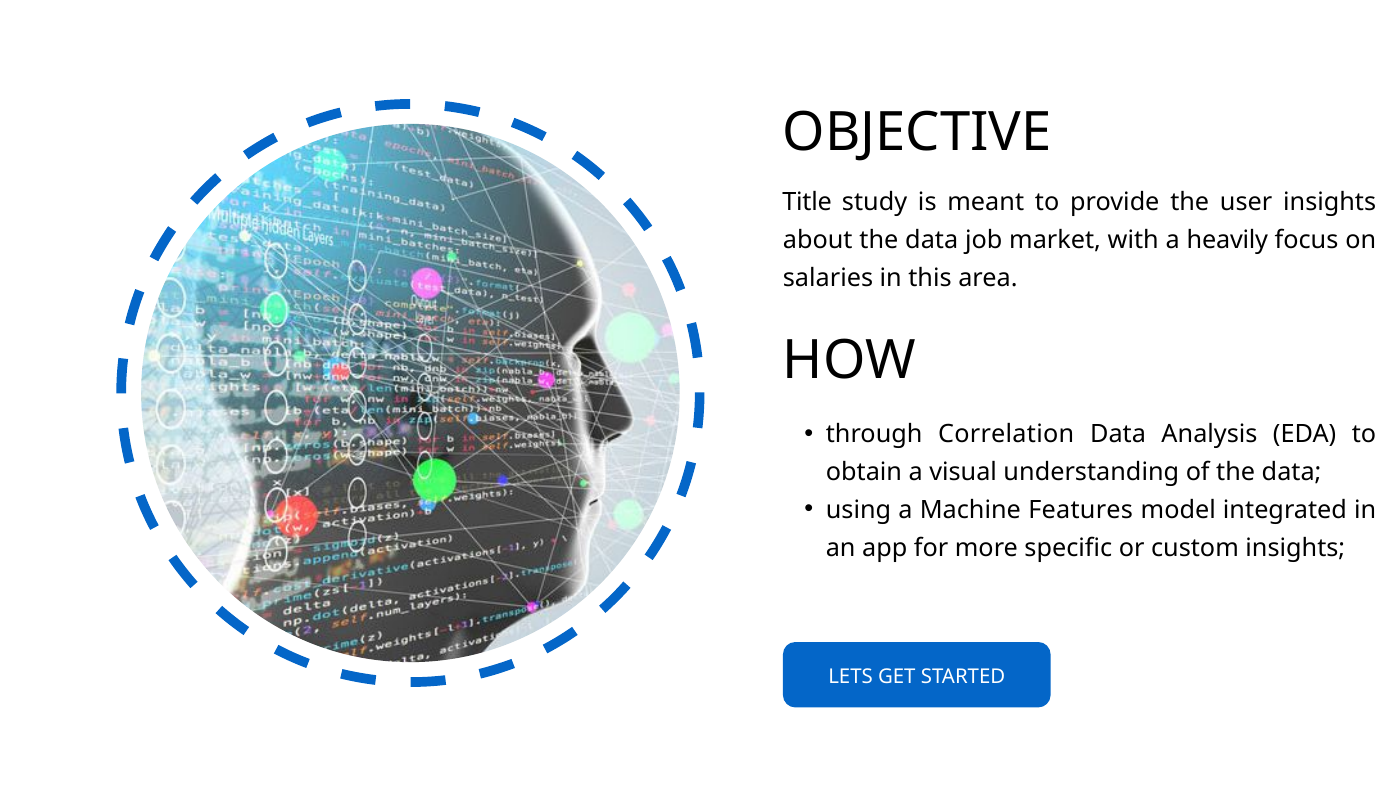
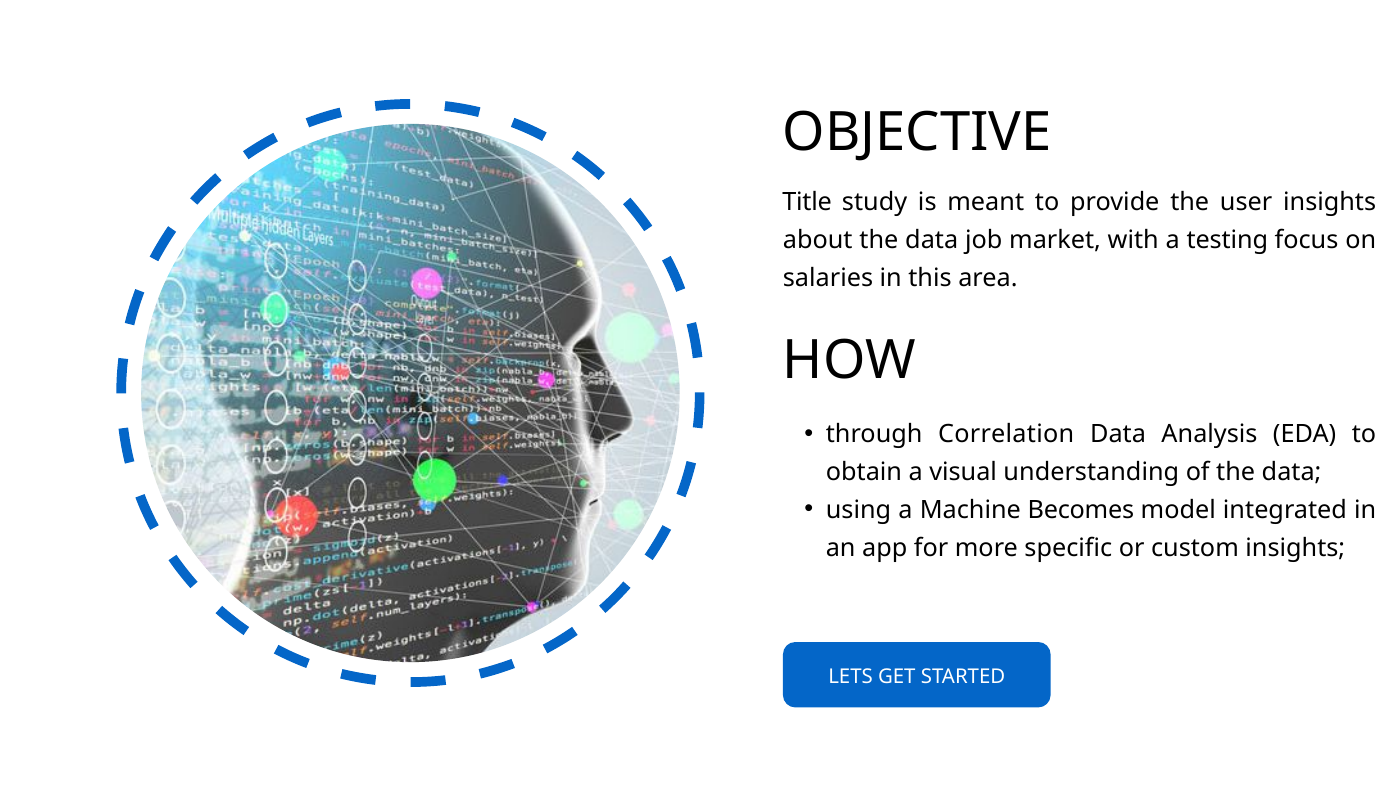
heavily: heavily -> testing
Features: Features -> Becomes
